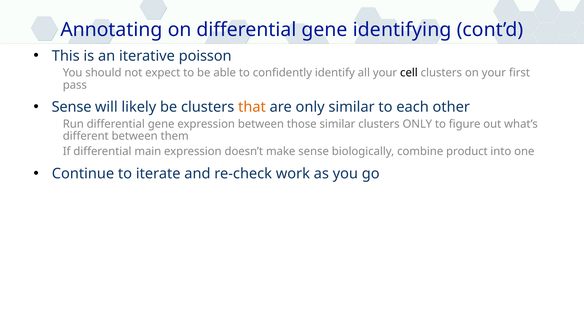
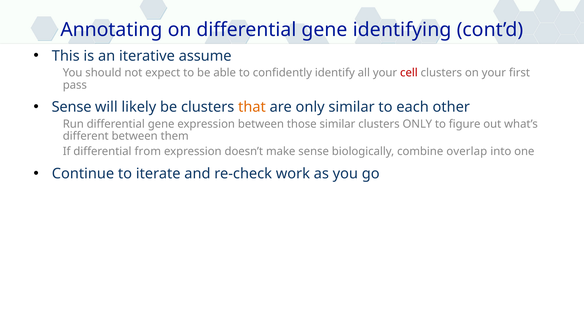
poisson: poisson -> assume
cell colour: black -> red
main: main -> from
product: product -> overlap
